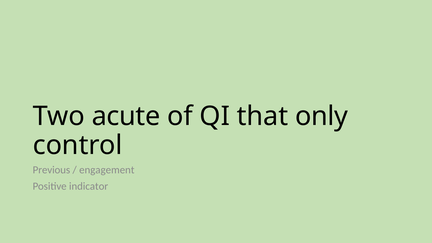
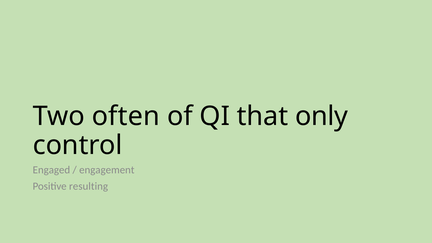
acute: acute -> often
Previous: Previous -> Engaged
indicator: indicator -> resulting
